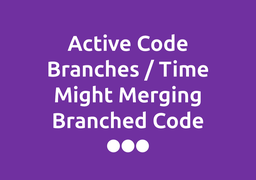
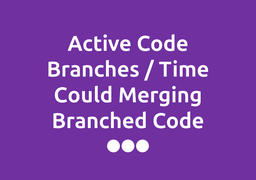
Might: Might -> Could
